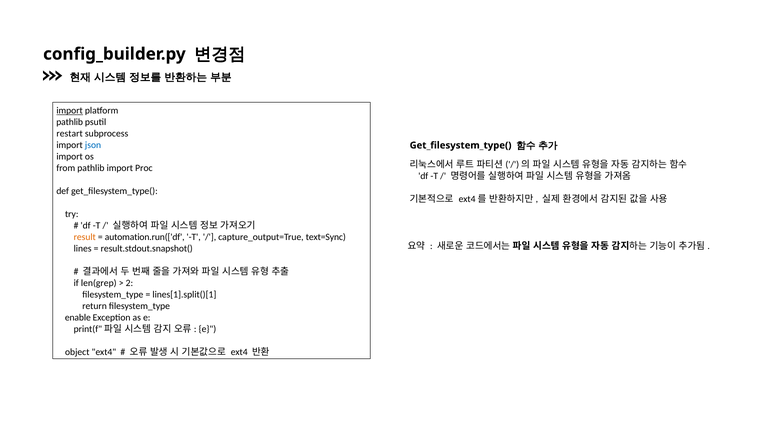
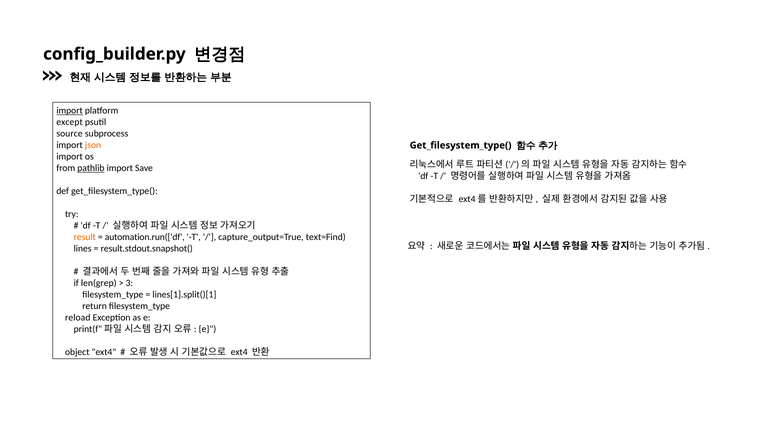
pathlib at (70, 122): pathlib -> except
restart: restart -> source
json colour: blue -> orange
pathlib at (91, 168) underline: none -> present
Proc: Proc -> Save
text=Sync: text=Sync -> text=Find
2: 2 -> 3
enable: enable -> reload
